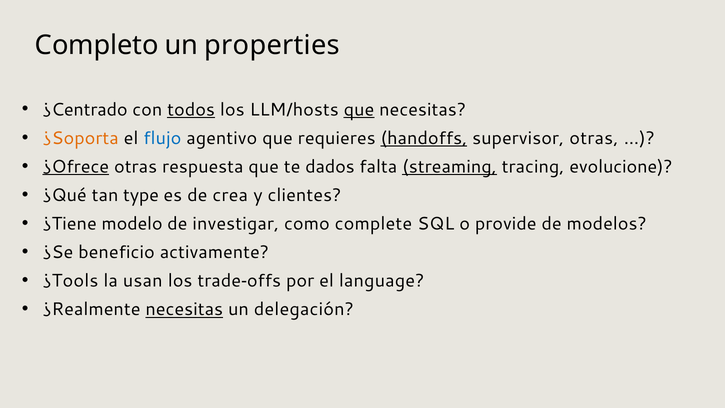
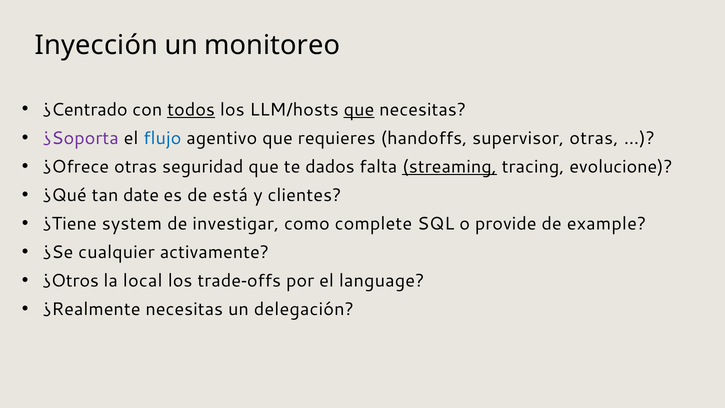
Completo: Completo -> Inyección
properties: properties -> monitoreo
¿Soporta colour: orange -> purple
handoffs underline: present -> none
¿Ofrece underline: present -> none
respuesta: respuesta -> seguridad
type: type -> date
crea: crea -> está
modelo: modelo -> system
modelos: modelos -> example
beneficio: beneficio -> cualquier
¿Tools: ¿Tools -> ¿Otros
usan: usan -> local
necesitas at (184, 309) underline: present -> none
